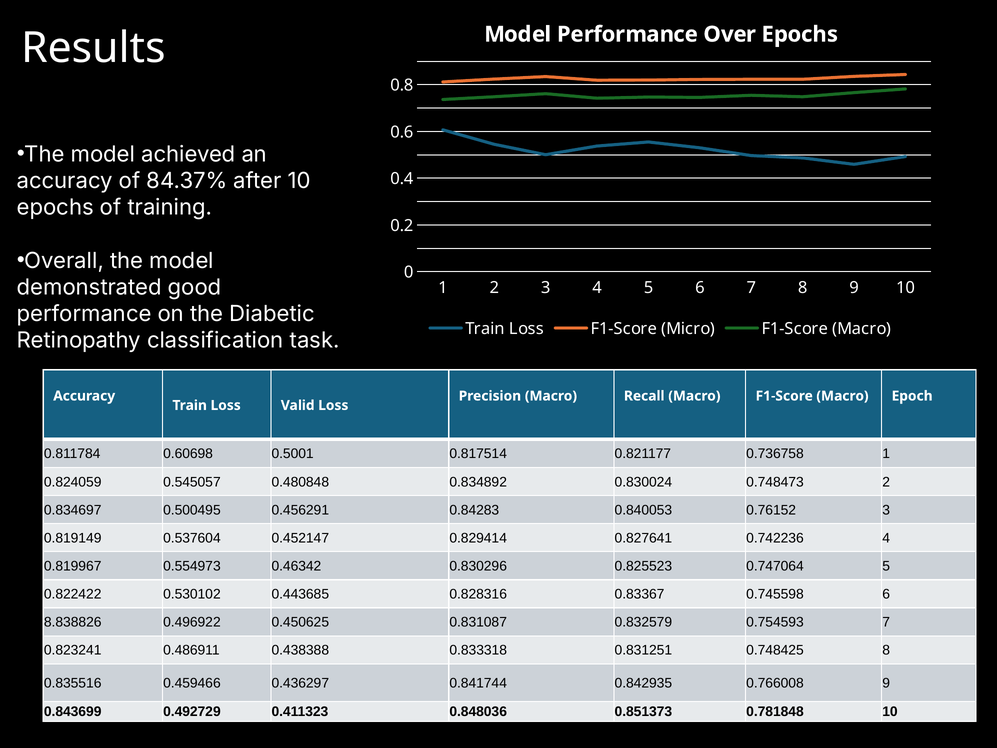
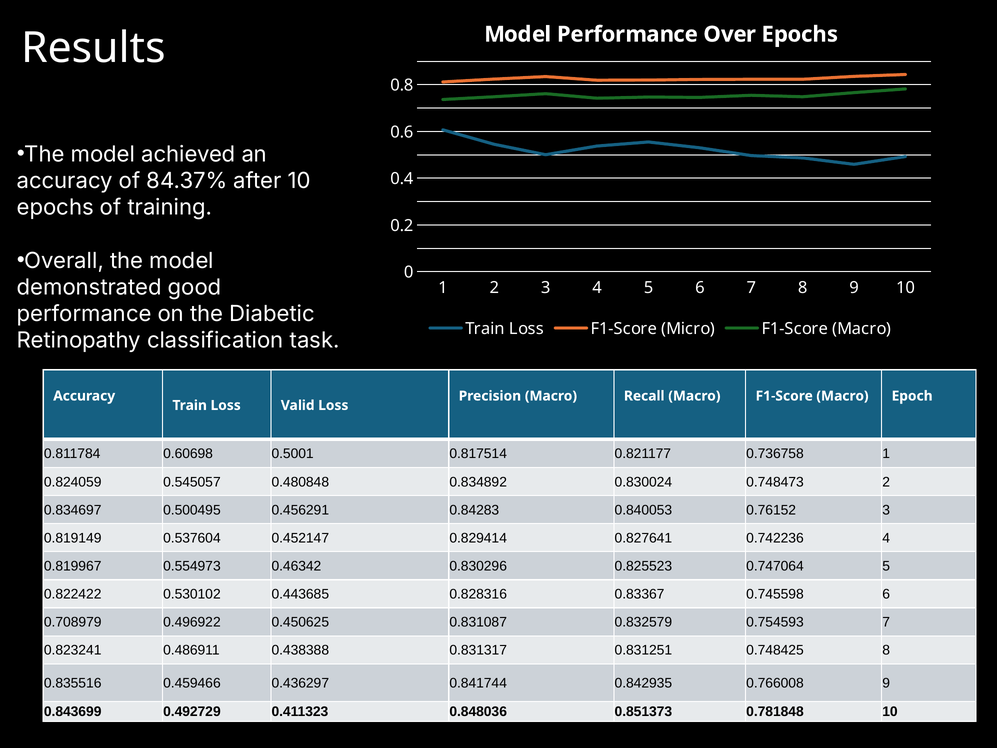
8.838826: 8.838826 -> 0.708979
0.833318: 0.833318 -> 0.831317
